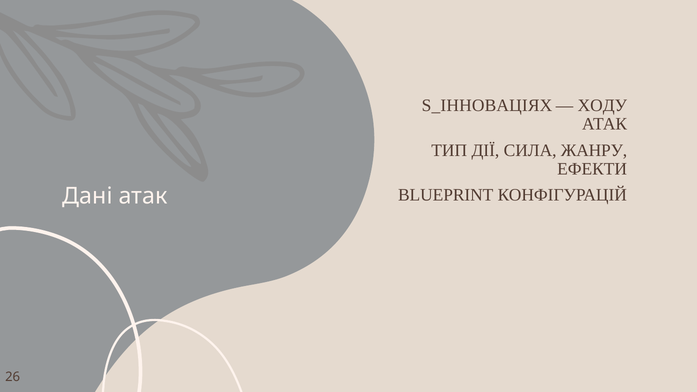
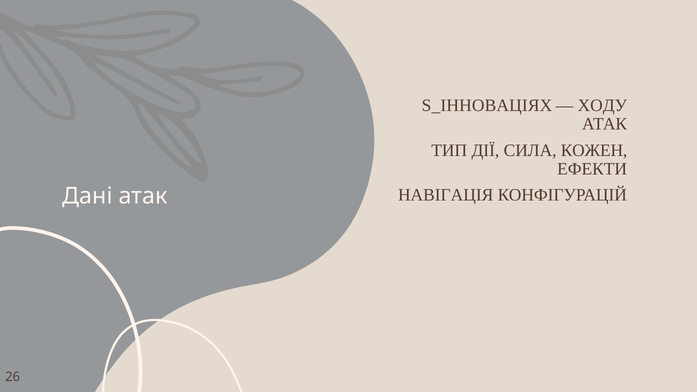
ЖАНРУ: ЖАНРУ -> КОЖЕН
BLUEPRINT: BLUEPRINT -> НАВІГАЦІЯ
